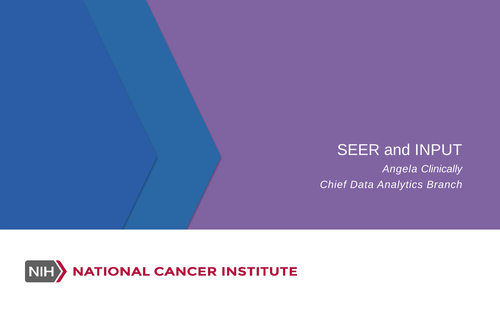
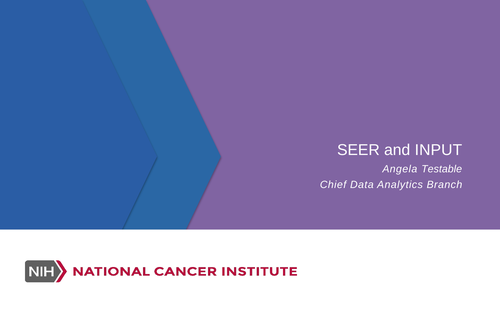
Clinically: Clinically -> Testable
